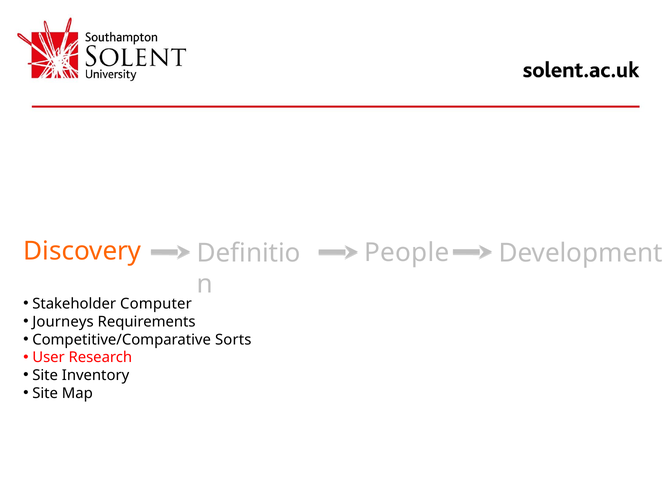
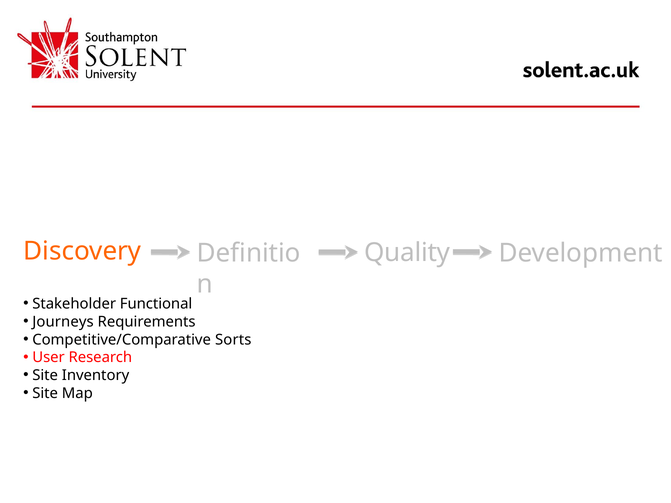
People: People -> Quality
Computer: Computer -> Functional
